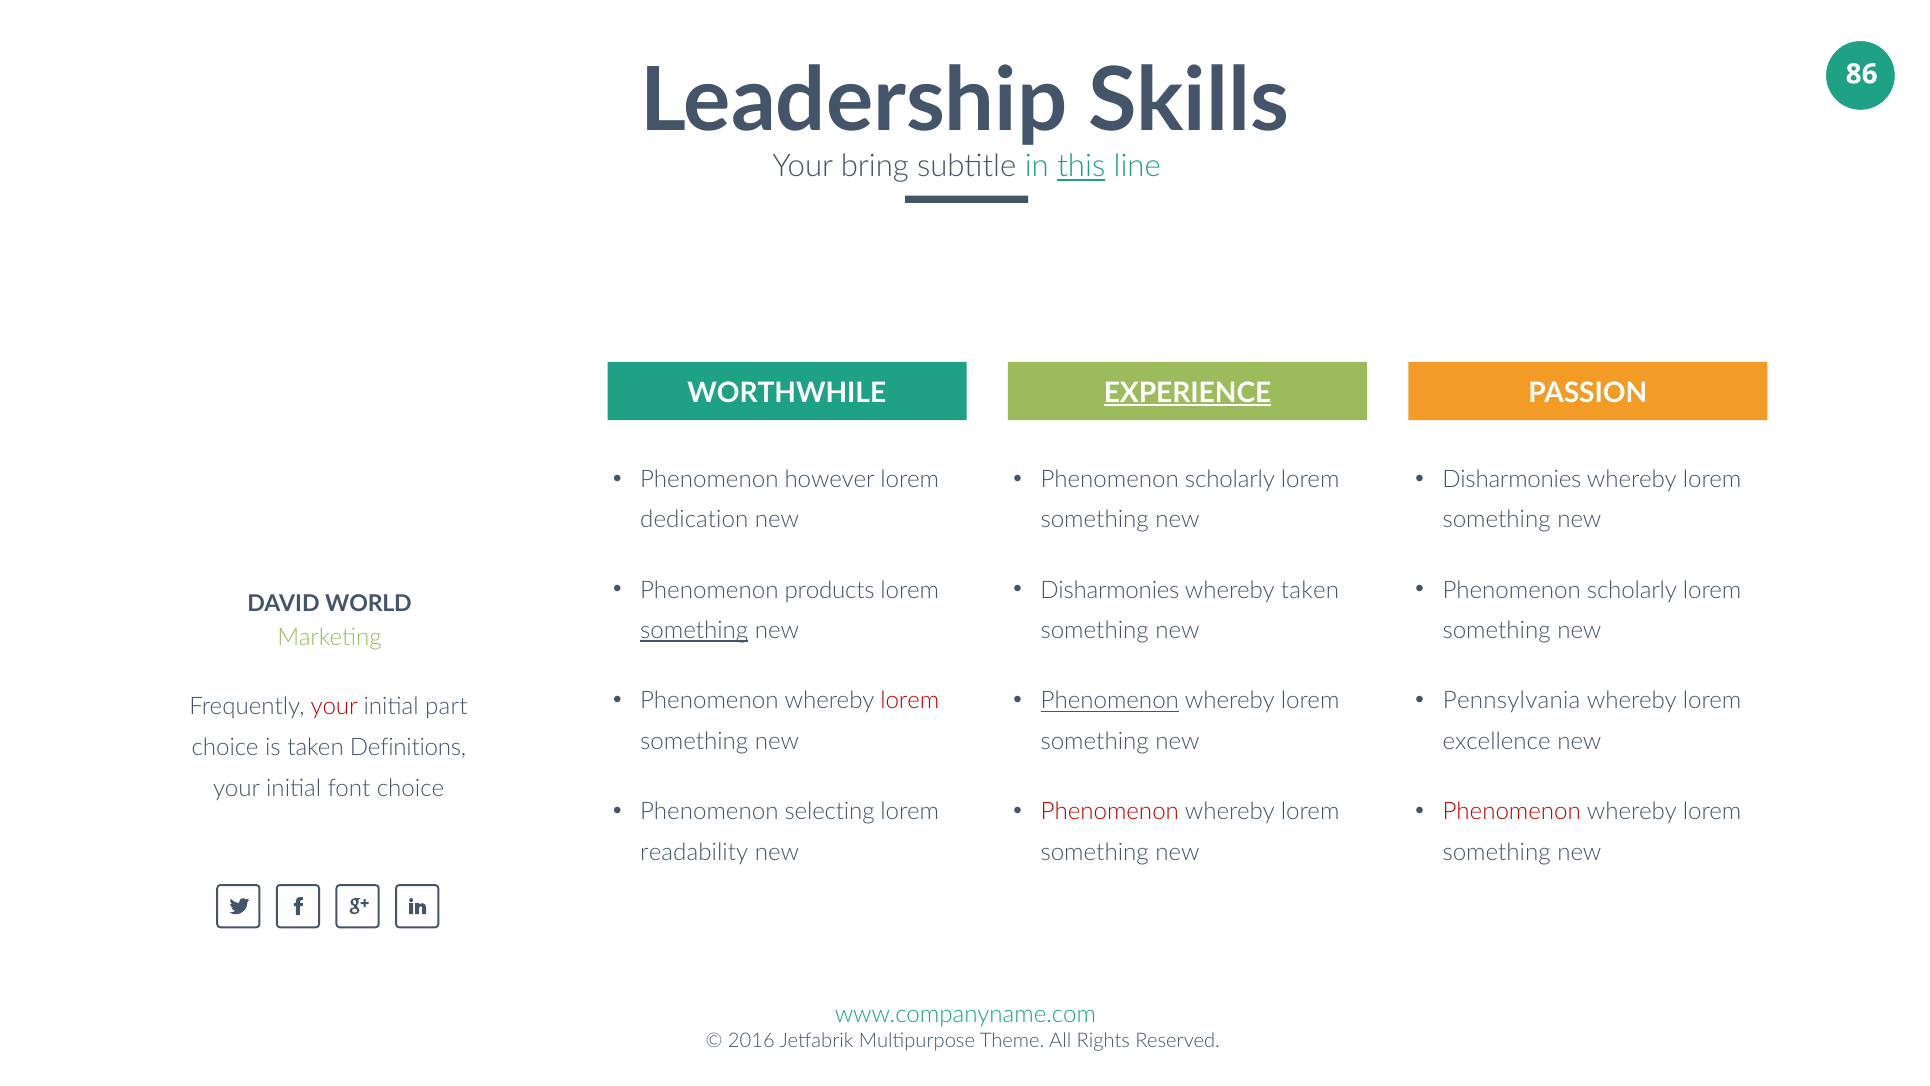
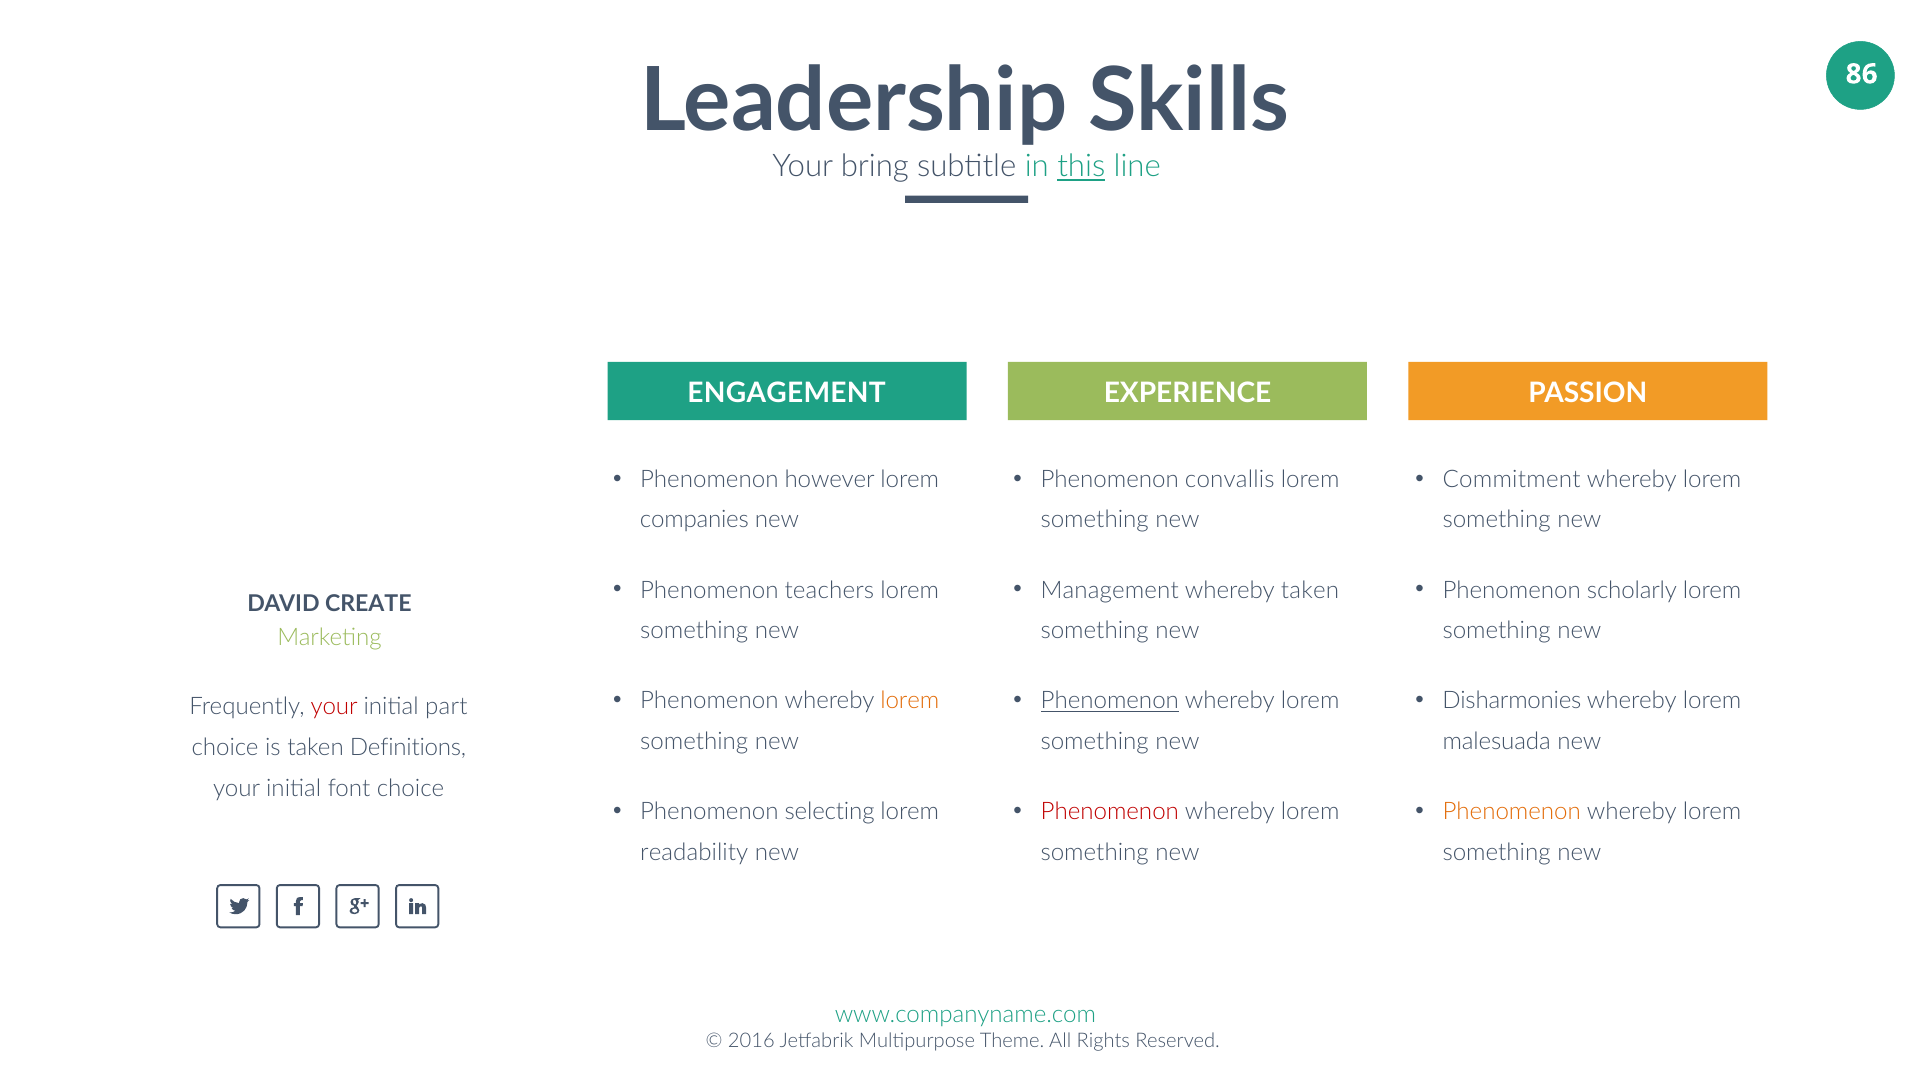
WORTHWHILE: WORTHWHILE -> ENGAGEMENT
EXPERIENCE underline: present -> none
scholarly at (1230, 479): scholarly -> convallis
Disharmonies at (1512, 479): Disharmonies -> Commitment
dedication: dedication -> companies
products: products -> teachers
Disharmonies at (1110, 590): Disharmonies -> Management
WORLD: WORLD -> CREATE
something at (694, 631) underline: present -> none
lorem at (910, 701) colour: red -> orange
Pennsylvania: Pennsylvania -> Disharmonies
excellence: excellence -> malesuada
Phenomenon at (1512, 812) colour: red -> orange
